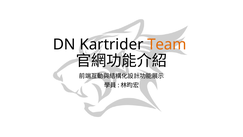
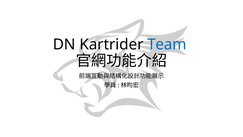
Team colour: orange -> blue
